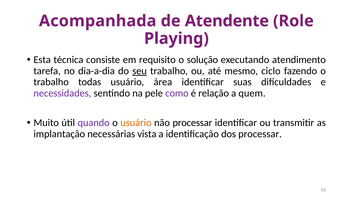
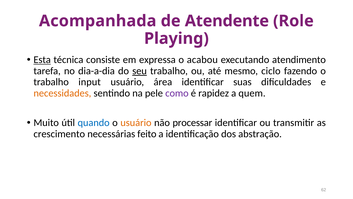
Esta underline: none -> present
requisito: requisito -> expressa
solução: solução -> acabou
todas: todas -> input
necessidades colour: purple -> orange
relação: relação -> rapidez
quando colour: purple -> blue
implantação: implantação -> crescimento
vista: vista -> feito
dos processar: processar -> abstração
